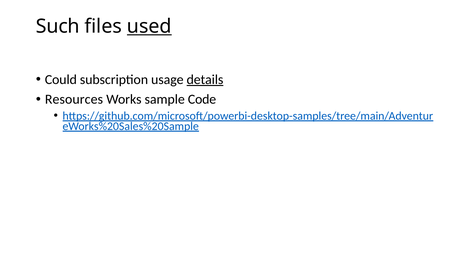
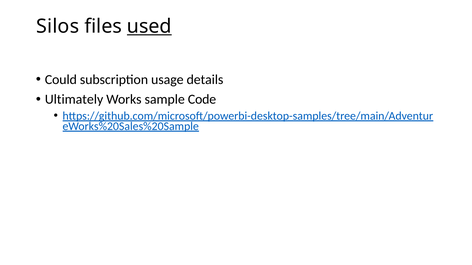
Such: Such -> Silos
details underline: present -> none
Resources: Resources -> Ultimately
